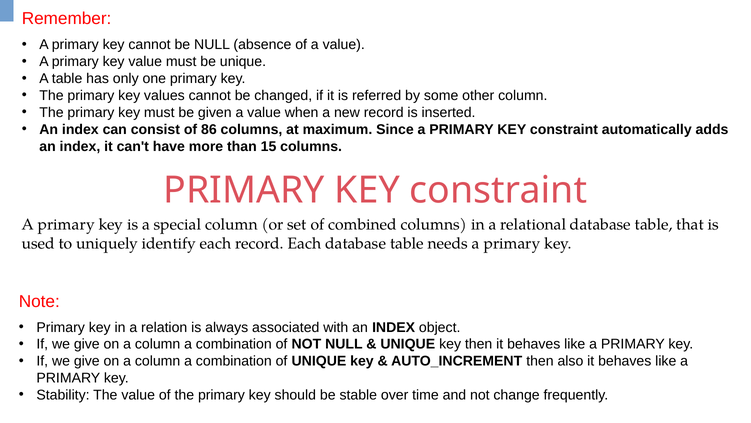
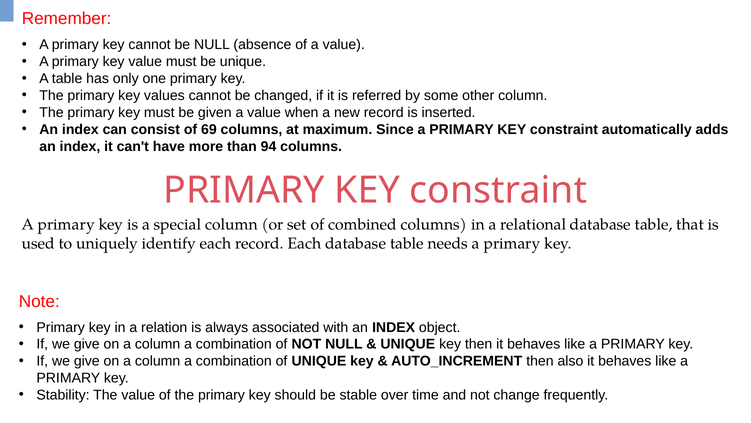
86: 86 -> 69
15: 15 -> 94
